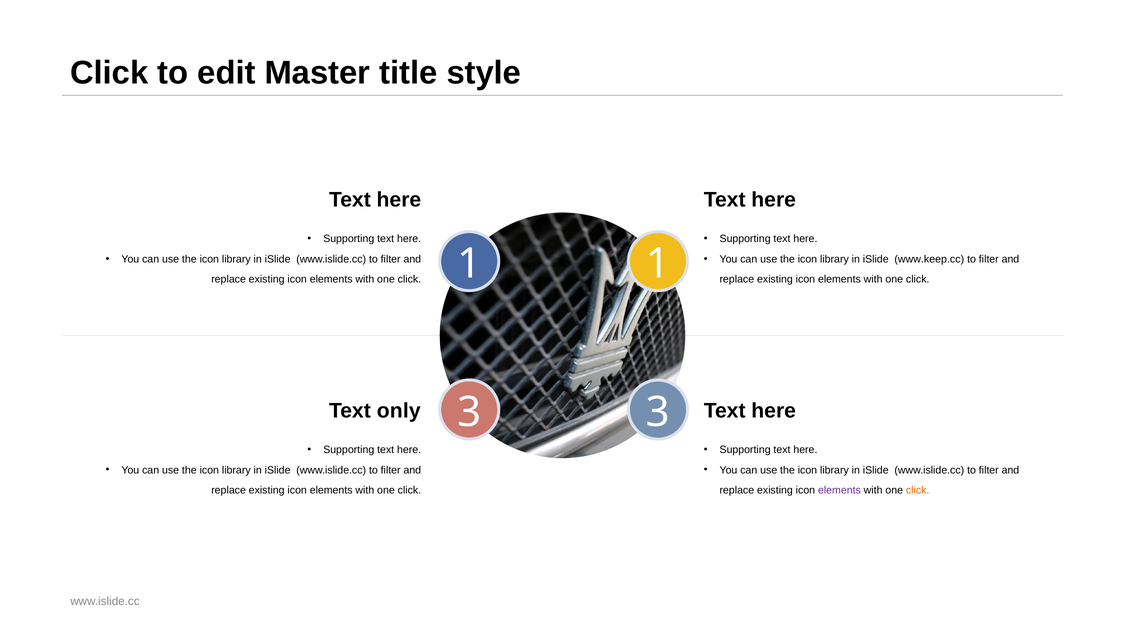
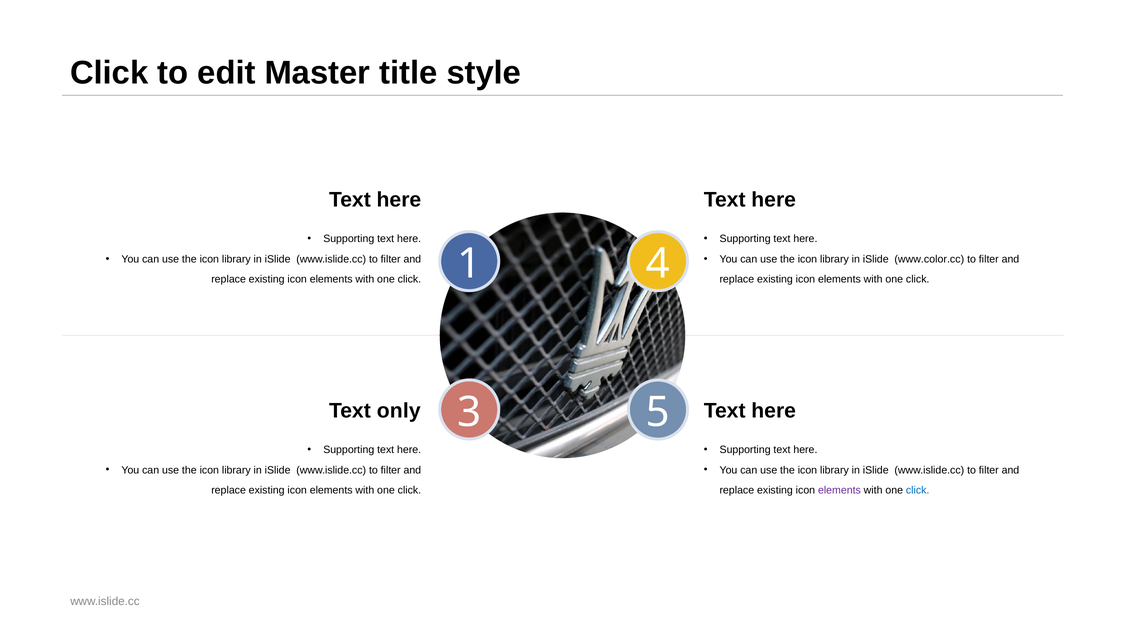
1 1: 1 -> 4
www.keep.cc: www.keep.cc -> www.color.cc
3 3: 3 -> 5
click at (918, 490) colour: orange -> blue
